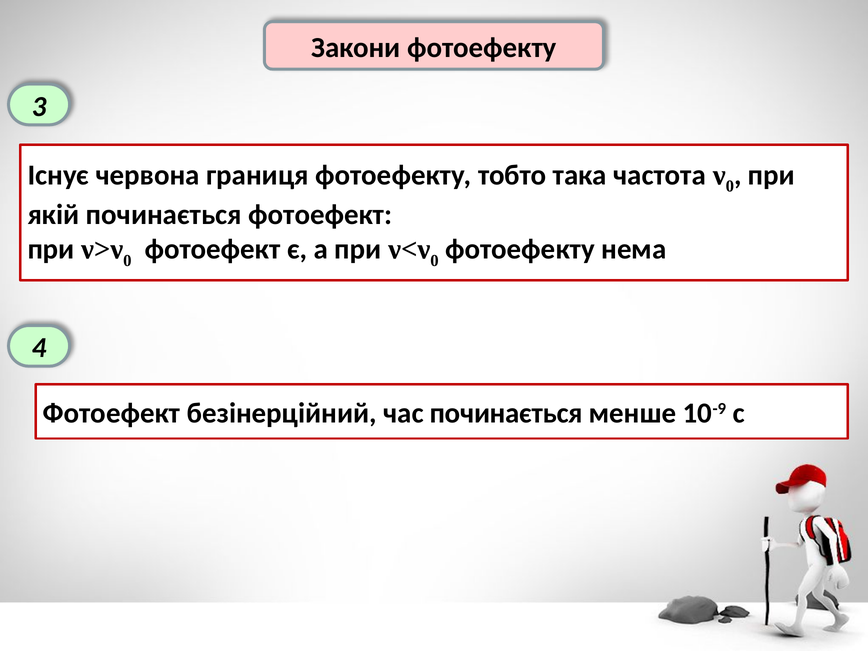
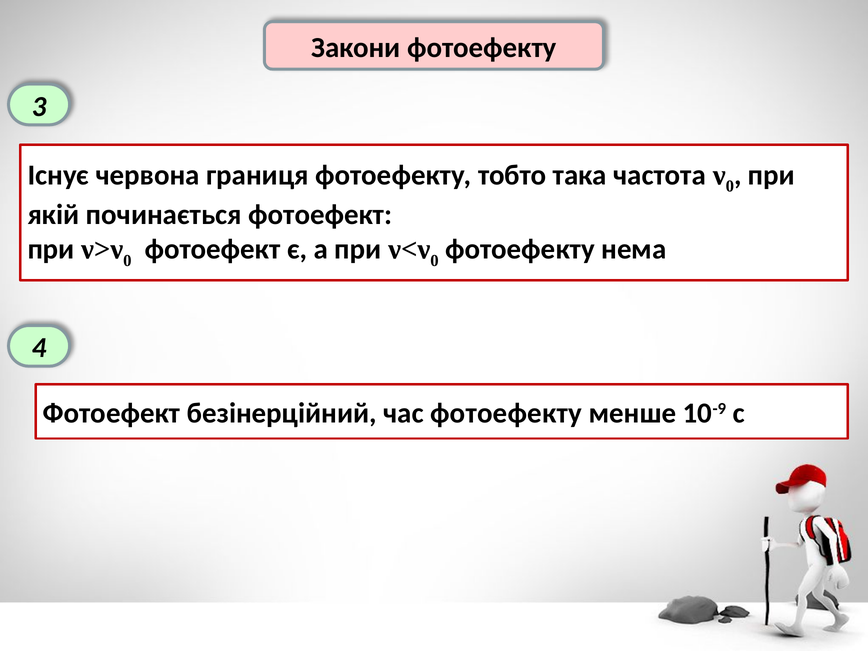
час починається: починається -> фотоефекту
